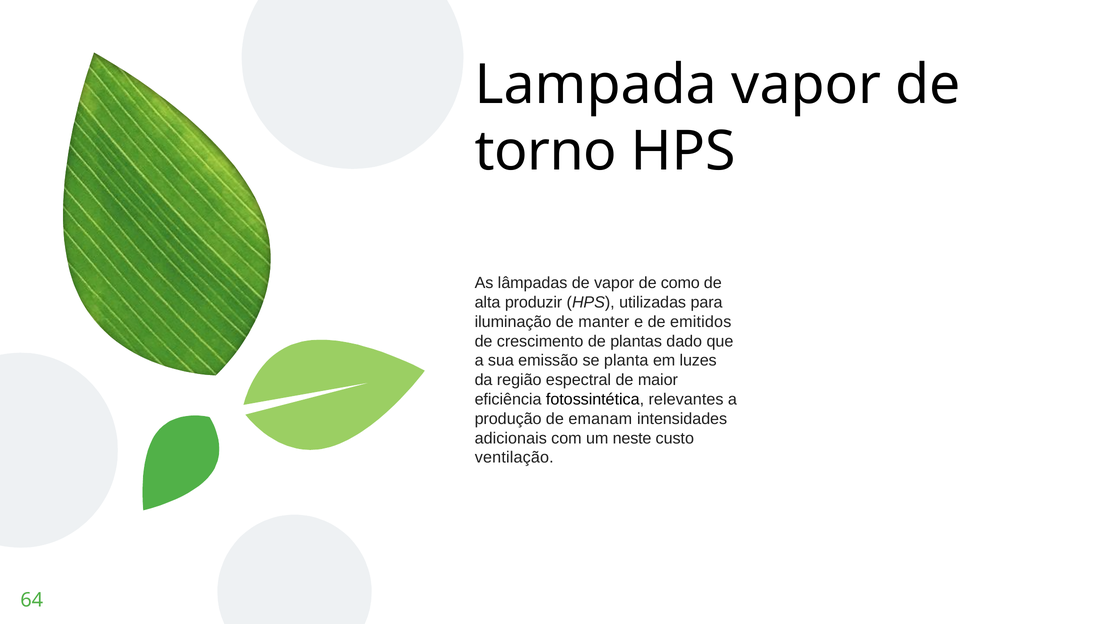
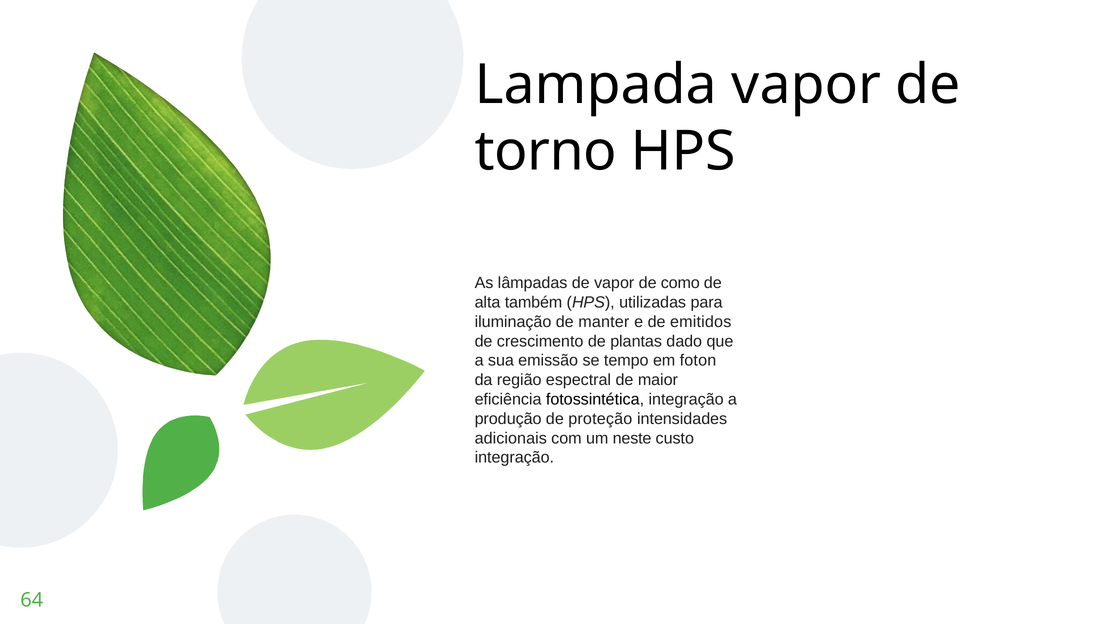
produzir: produzir -> também
planta: planta -> tempo
luzes: luzes -> foton
fotossintética relevantes: relevantes -> integração
emanam: emanam -> proteção
ventilação at (514, 457): ventilação -> integração
